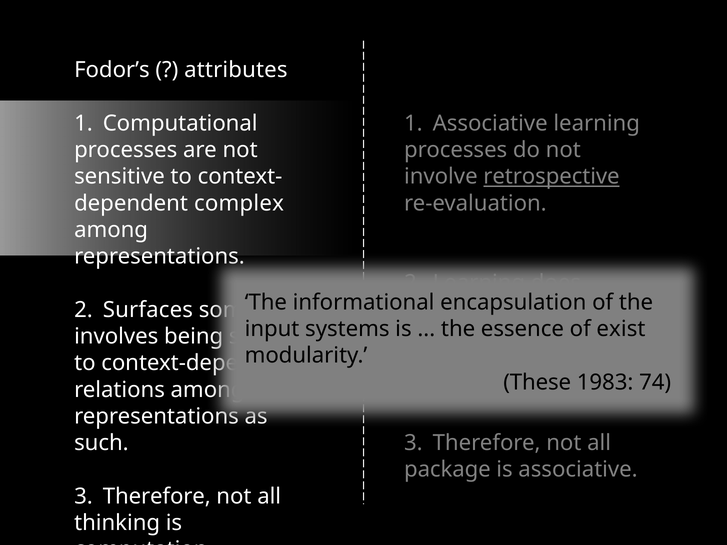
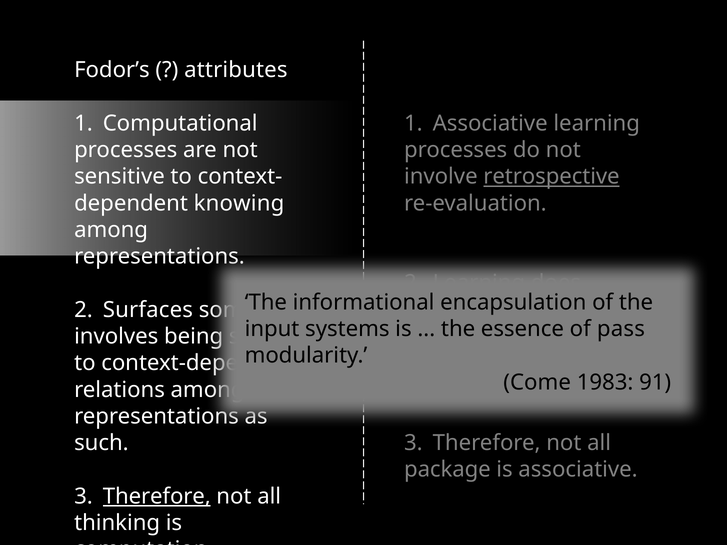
complex: complex -> knowing
exist: exist -> pass
These: These -> Come
74: 74 -> 91
Therefore at (157, 496) underline: none -> present
